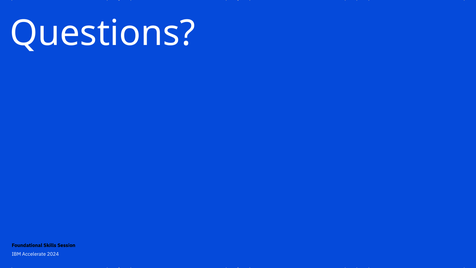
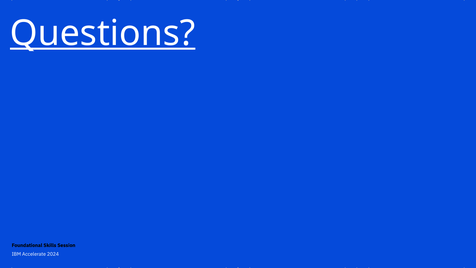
Questions underline: none -> present
